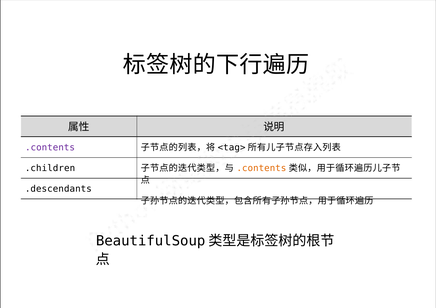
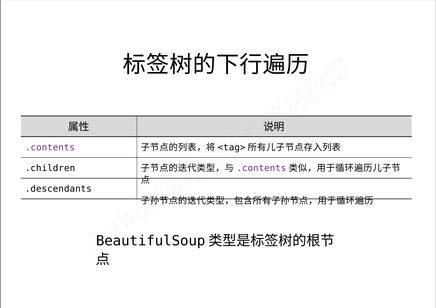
.contents at (261, 168) colour: orange -> purple
